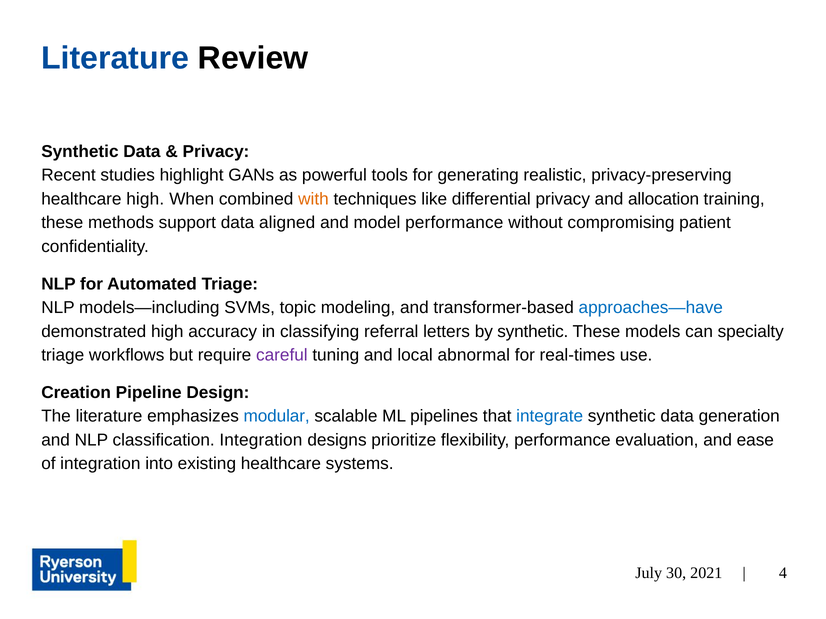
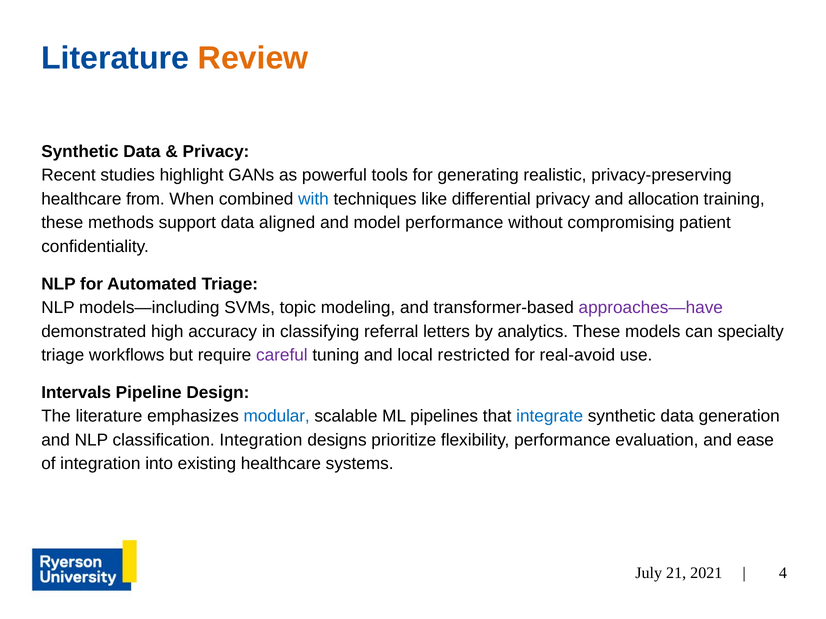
Review colour: black -> orange
healthcare high: high -> from
with colour: orange -> blue
approaches—have colour: blue -> purple
by synthetic: synthetic -> analytics
abnormal: abnormal -> restricted
real-times: real-times -> real-avoid
Creation: Creation -> Intervals
30: 30 -> 21
